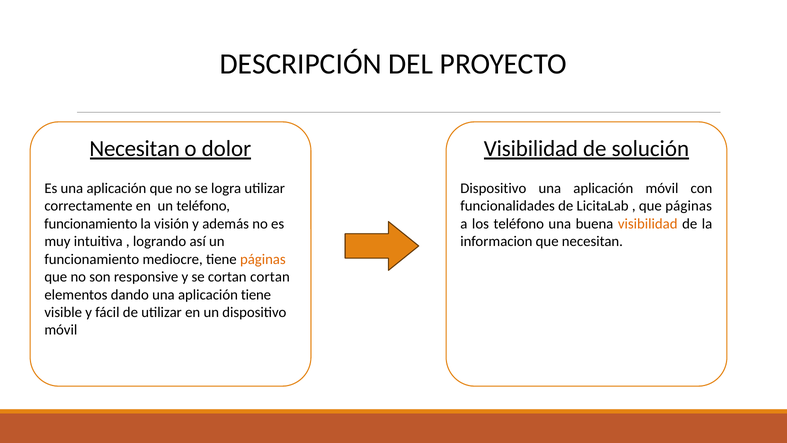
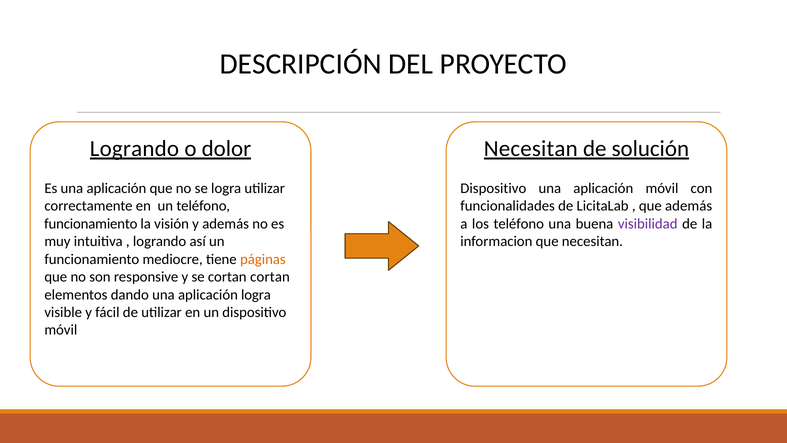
Necesitan at (135, 148): Necesitan -> Logrando
Visibilidad at (531, 148): Visibilidad -> Necesitan
que páginas: páginas -> además
visibilidad at (648, 224) colour: orange -> purple
aplicación tiene: tiene -> logra
